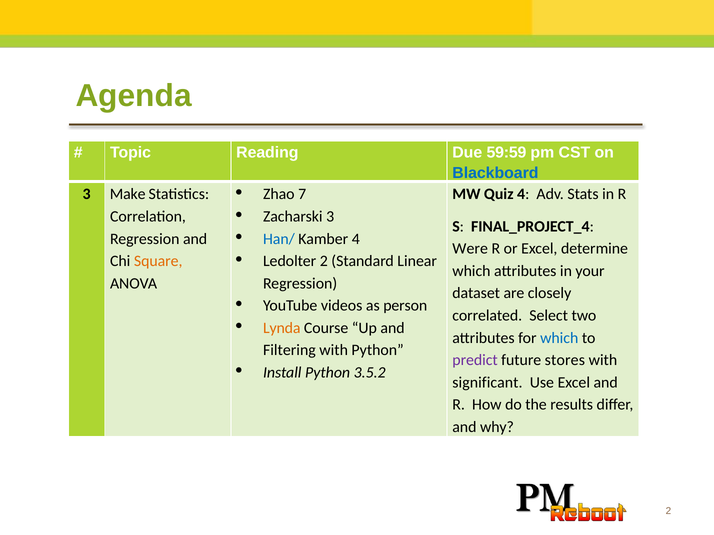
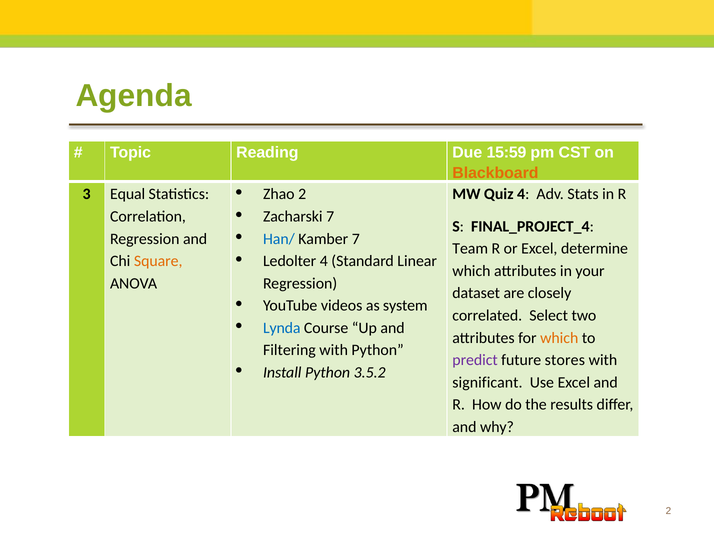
59:59: 59:59 -> 15:59
Blackboard colour: blue -> orange
Zhao 7: 7 -> 2
Make: Make -> Equal
Zacharski 3: 3 -> 7
Kamber 4: 4 -> 7
Were: Were -> Team
Ledolter 2: 2 -> 4
person: person -> system
Lynda colour: orange -> blue
which at (559, 338) colour: blue -> orange
